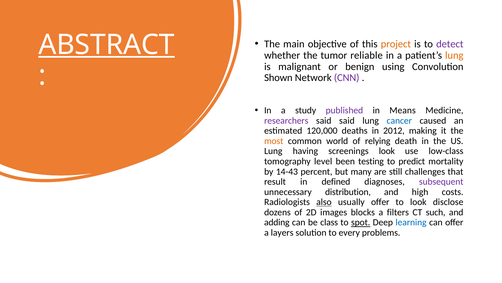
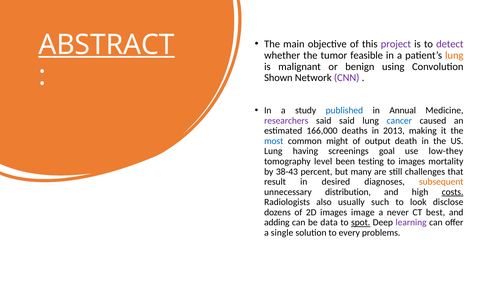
project colour: orange -> purple
reliable: reliable -> feasible
published colour: purple -> blue
Means: Means -> Annual
120,000: 120,000 -> 166,000
2012: 2012 -> 2013
most colour: orange -> blue
world: world -> might
relying: relying -> output
screenings look: look -> goal
low-class: low-class -> low-they
to predict: predict -> images
14-43: 14-43 -> 38-43
defined: defined -> desired
subsequent colour: purple -> orange
costs underline: none -> present
also underline: present -> none
usually offer: offer -> such
blocks: blocks -> image
filters: filters -> never
such: such -> best
class: class -> data
learning colour: blue -> purple
layers: layers -> single
